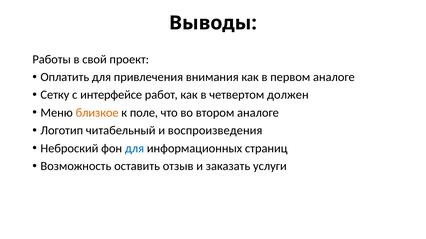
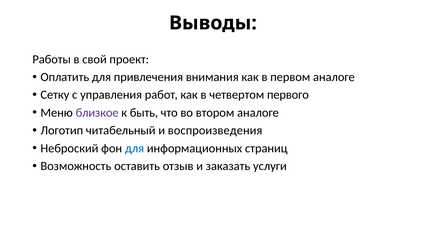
интерфейсе: интерфейсе -> управления
должен: должен -> первого
близкое colour: orange -> purple
поле: поле -> быть
